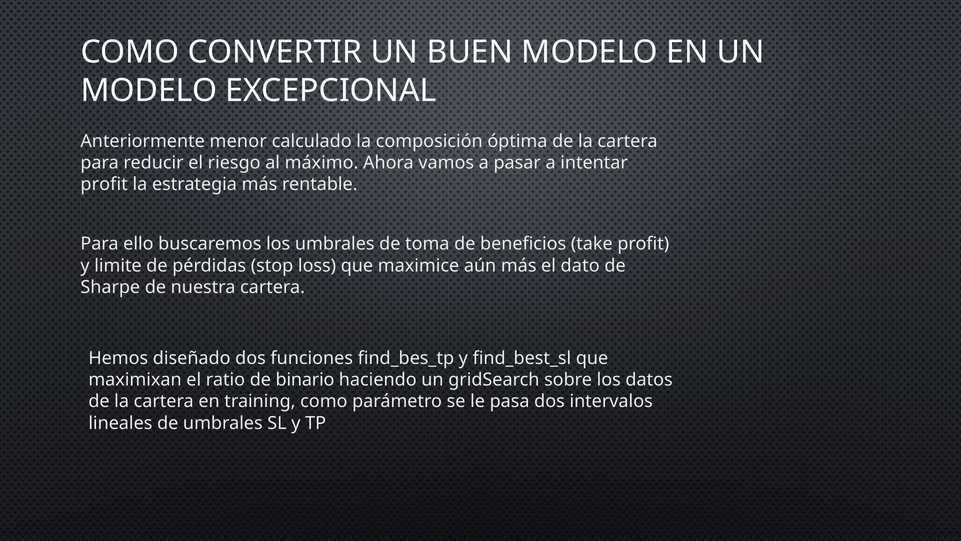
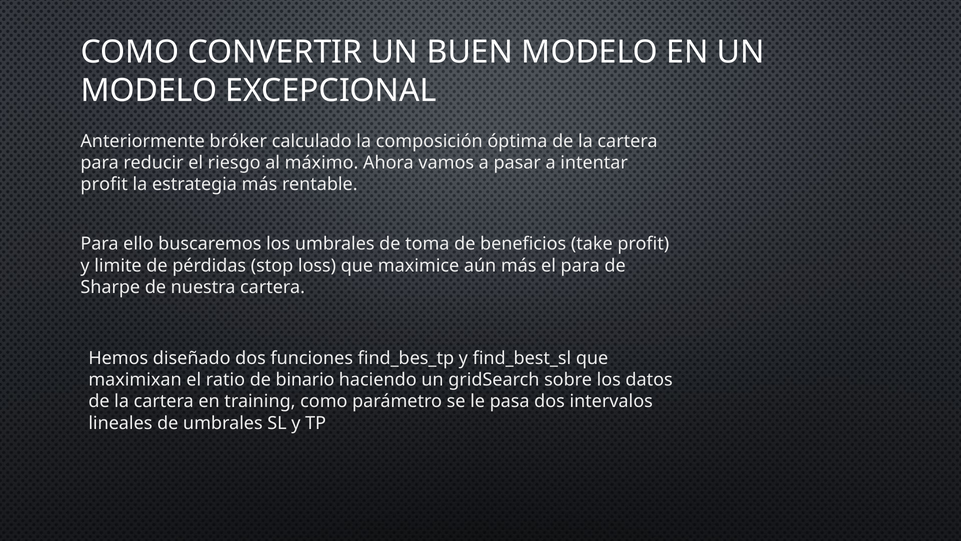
menor: menor -> bróker
el dato: dato -> para
